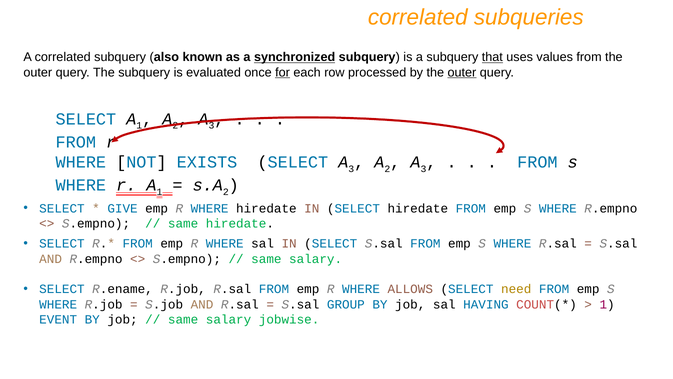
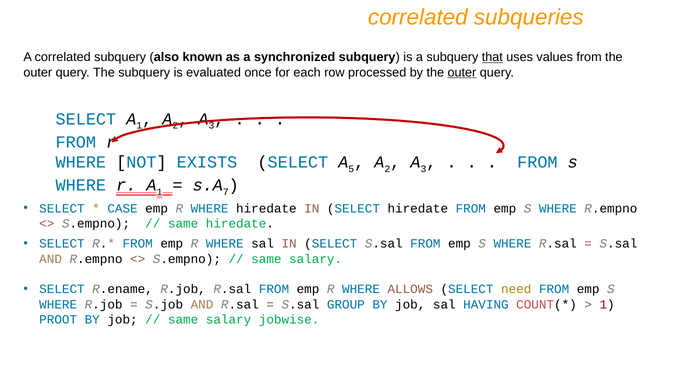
synchronized underline: present -> none
for underline: present -> none
SELECT A 3: 3 -> 5
2 at (226, 192): 2 -> 7
GIVE: GIVE -> CASE
EVENT: EVENT -> PROOT
